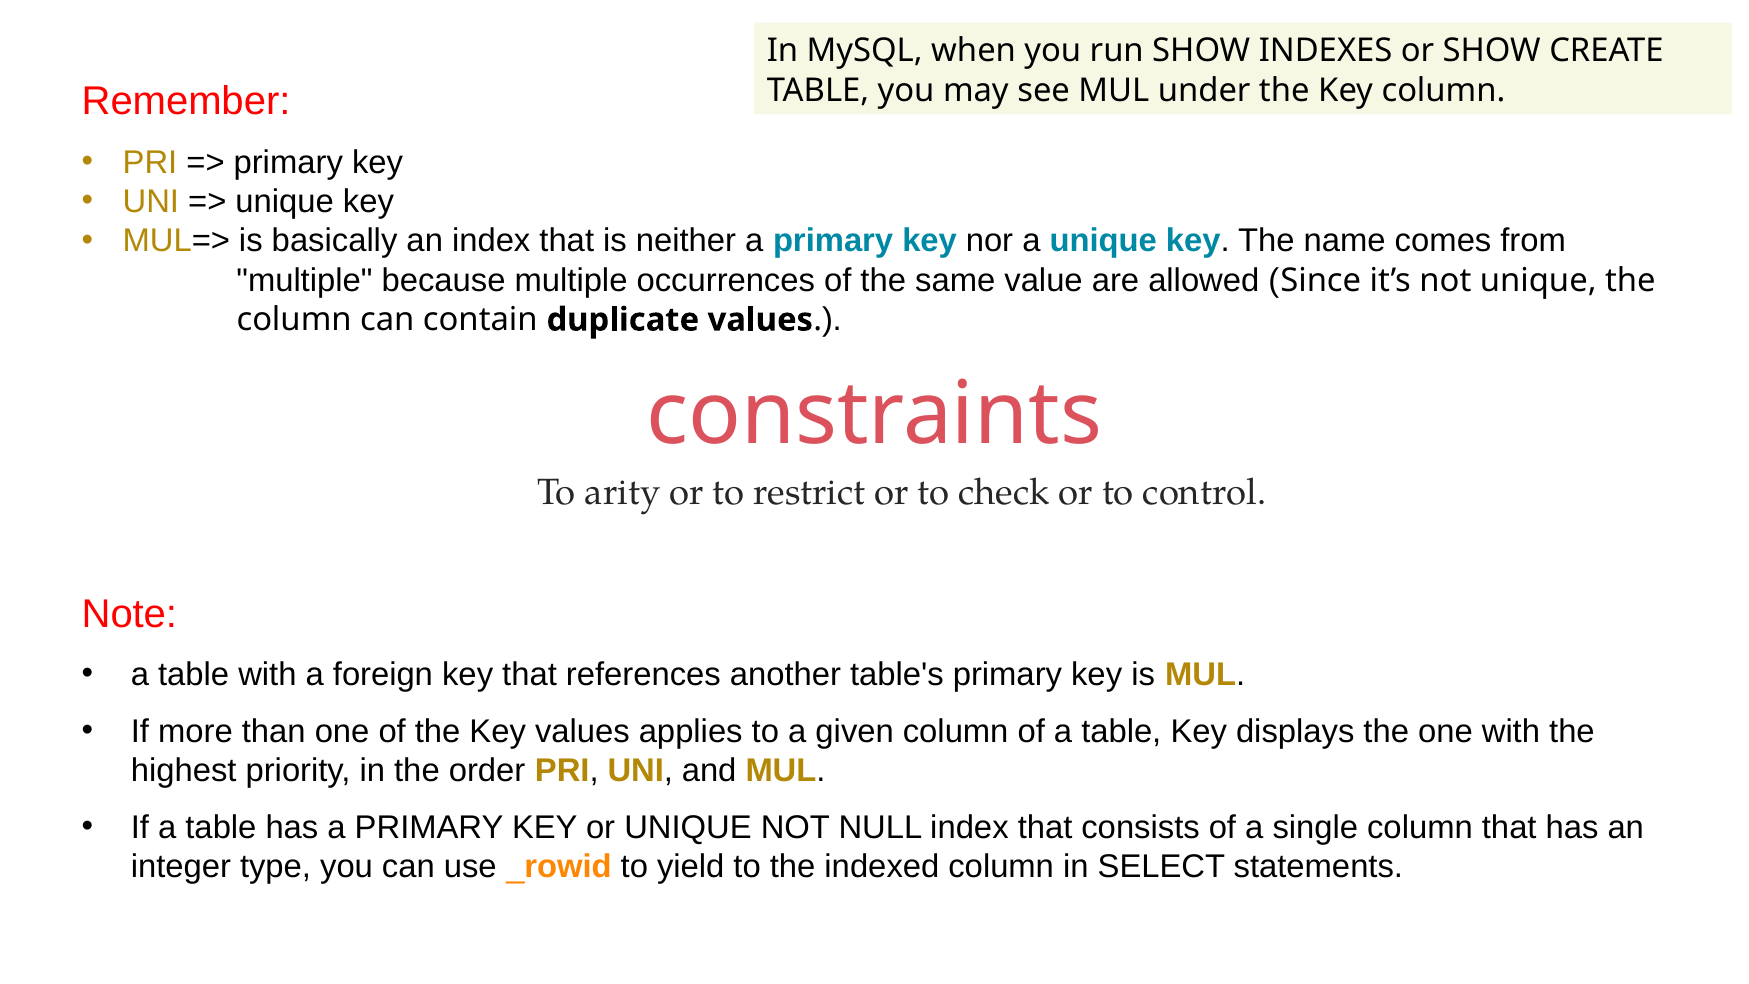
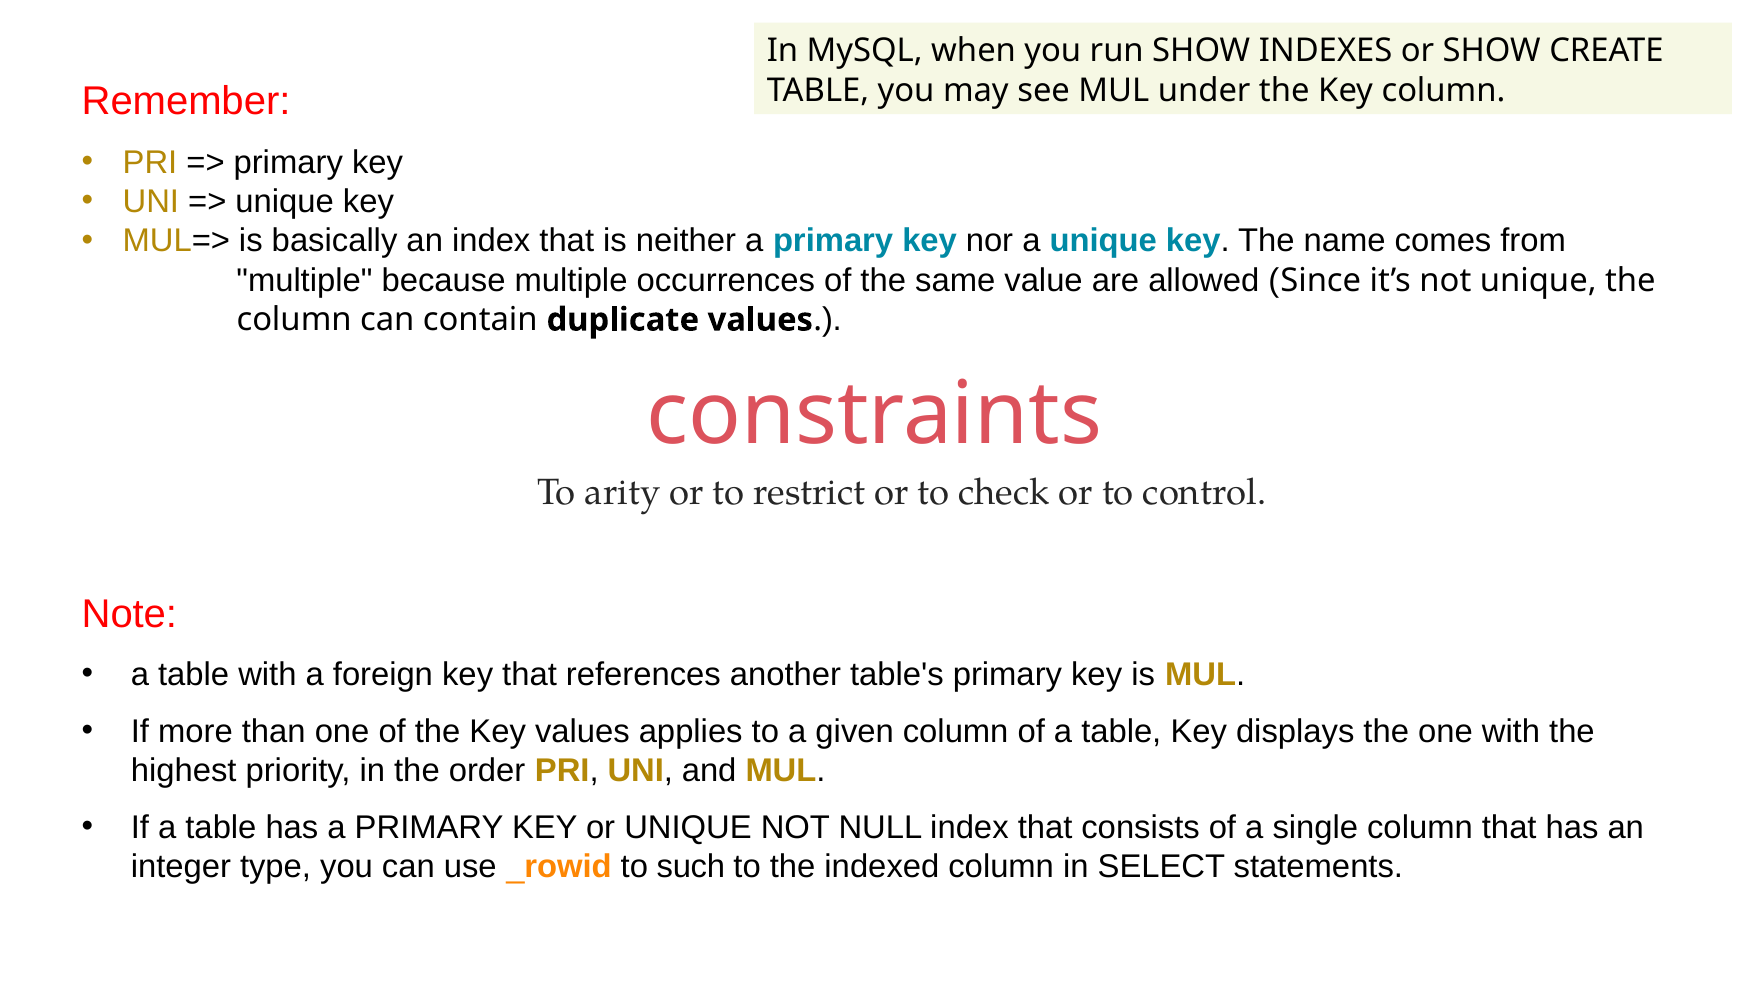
yield: yield -> such
